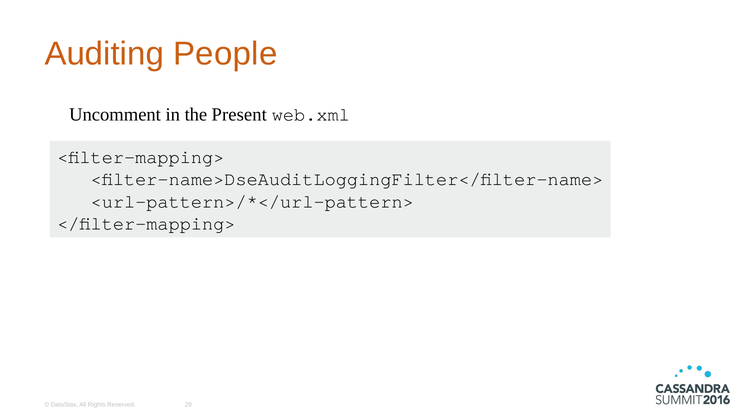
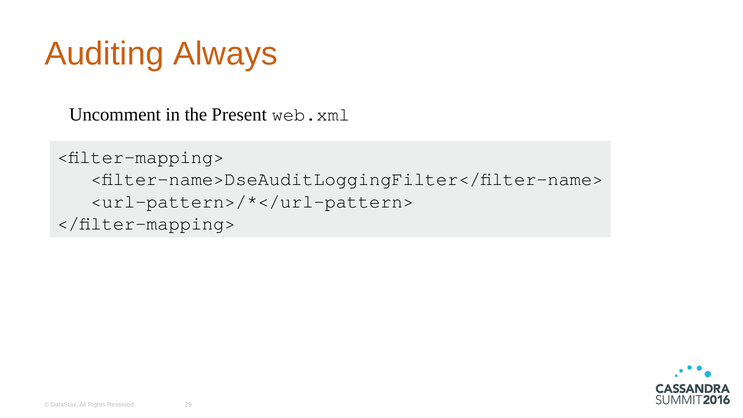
People: People -> Always
